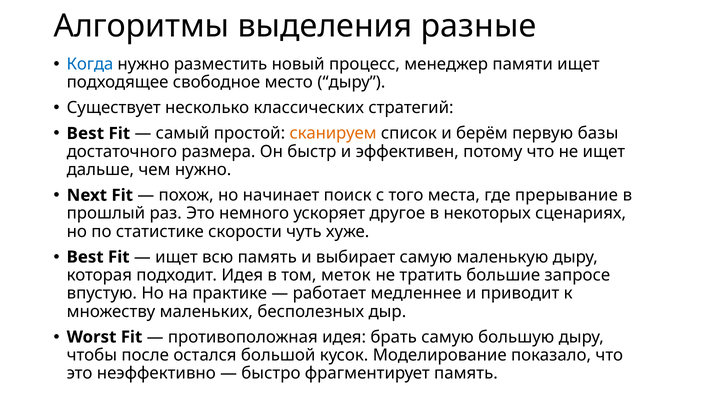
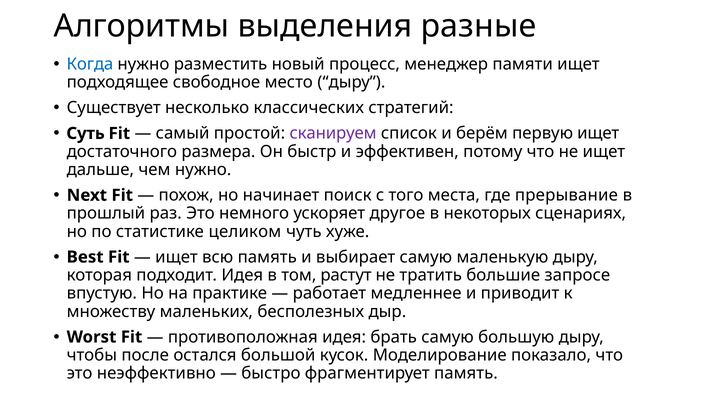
Best at (85, 133): Best -> Суть
сканируем colour: orange -> purple
первую базы: базы -> ищет
скорости: скорости -> целиком
меток: меток -> растут
